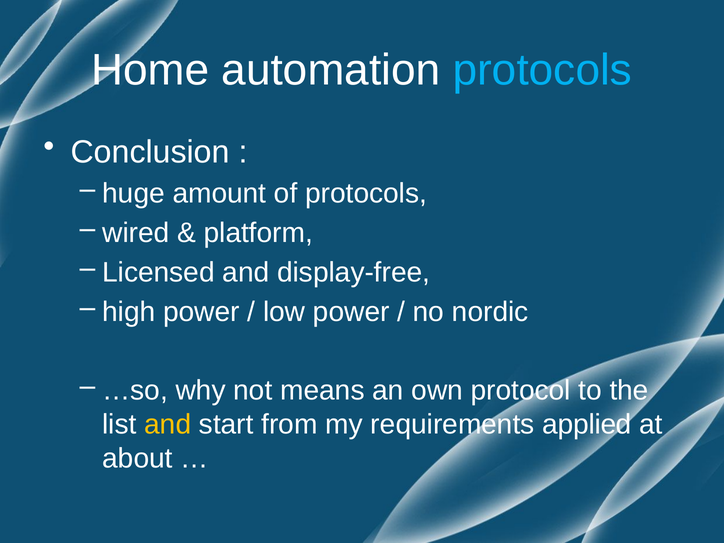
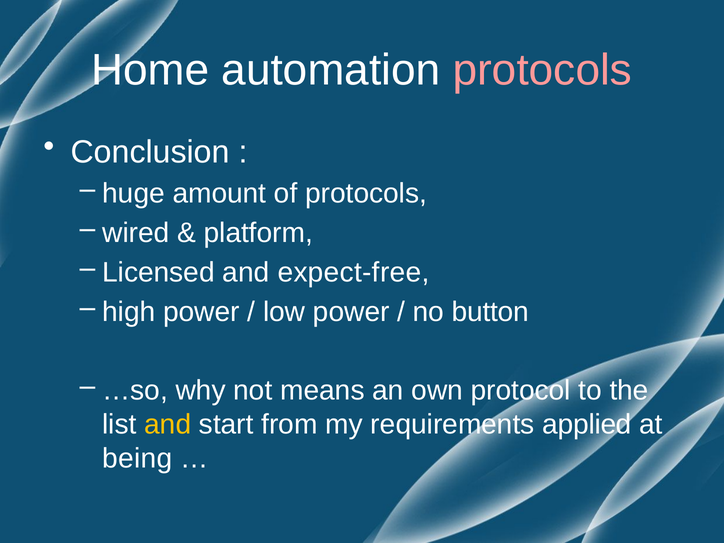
protocols at (542, 70) colour: light blue -> pink
display-free: display-free -> expect-free
nordic: nordic -> button
about: about -> being
